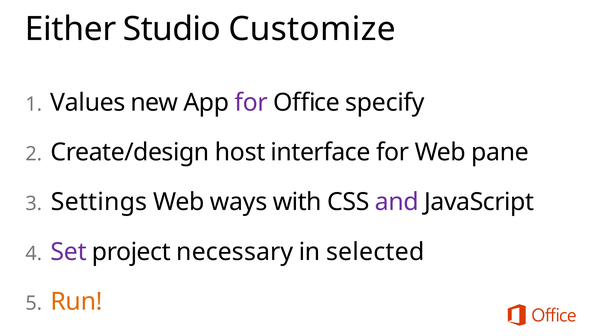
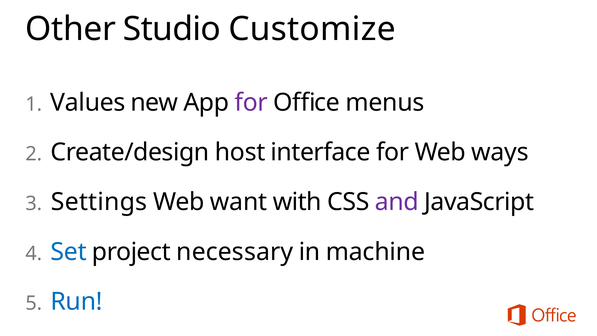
Either: Either -> Other
specify: specify -> menus
pane: pane -> ways
ways: ways -> want
Set colour: purple -> blue
selected: selected -> machine
Run colour: orange -> blue
